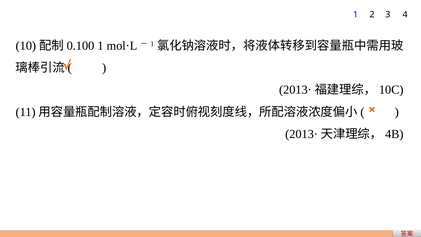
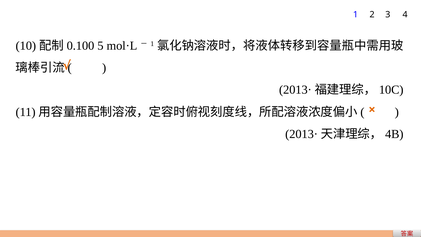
1 at (100, 46): 1 -> 5
